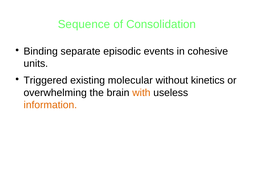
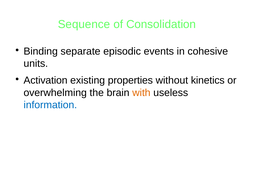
Triggered: Triggered -> Activation
molecular: molecular -> properties
information colour: orange -> blue
